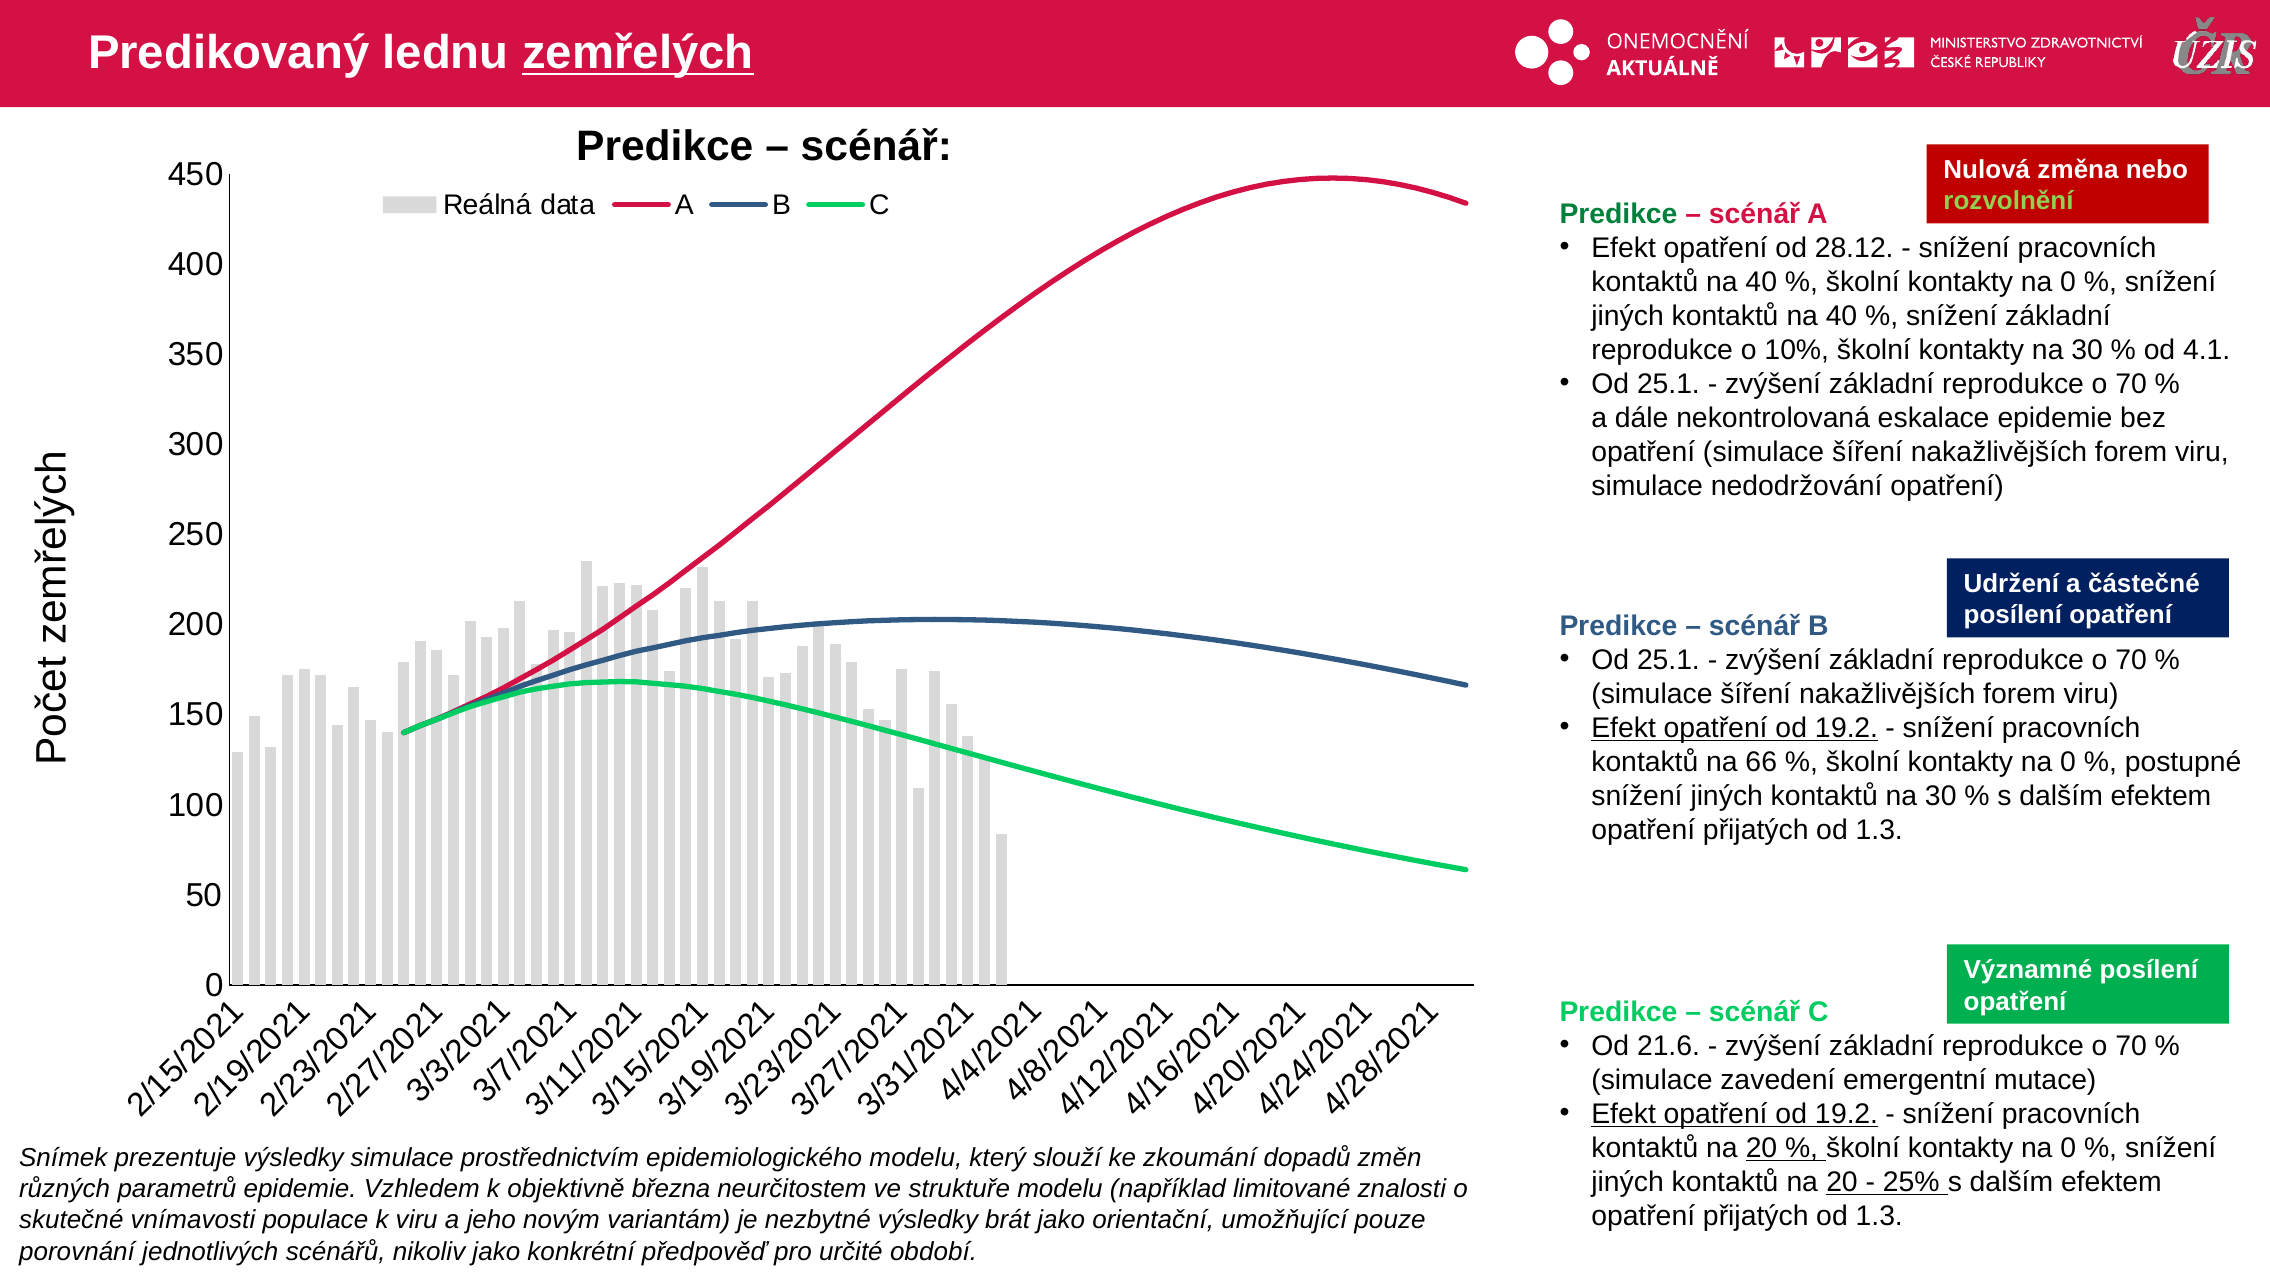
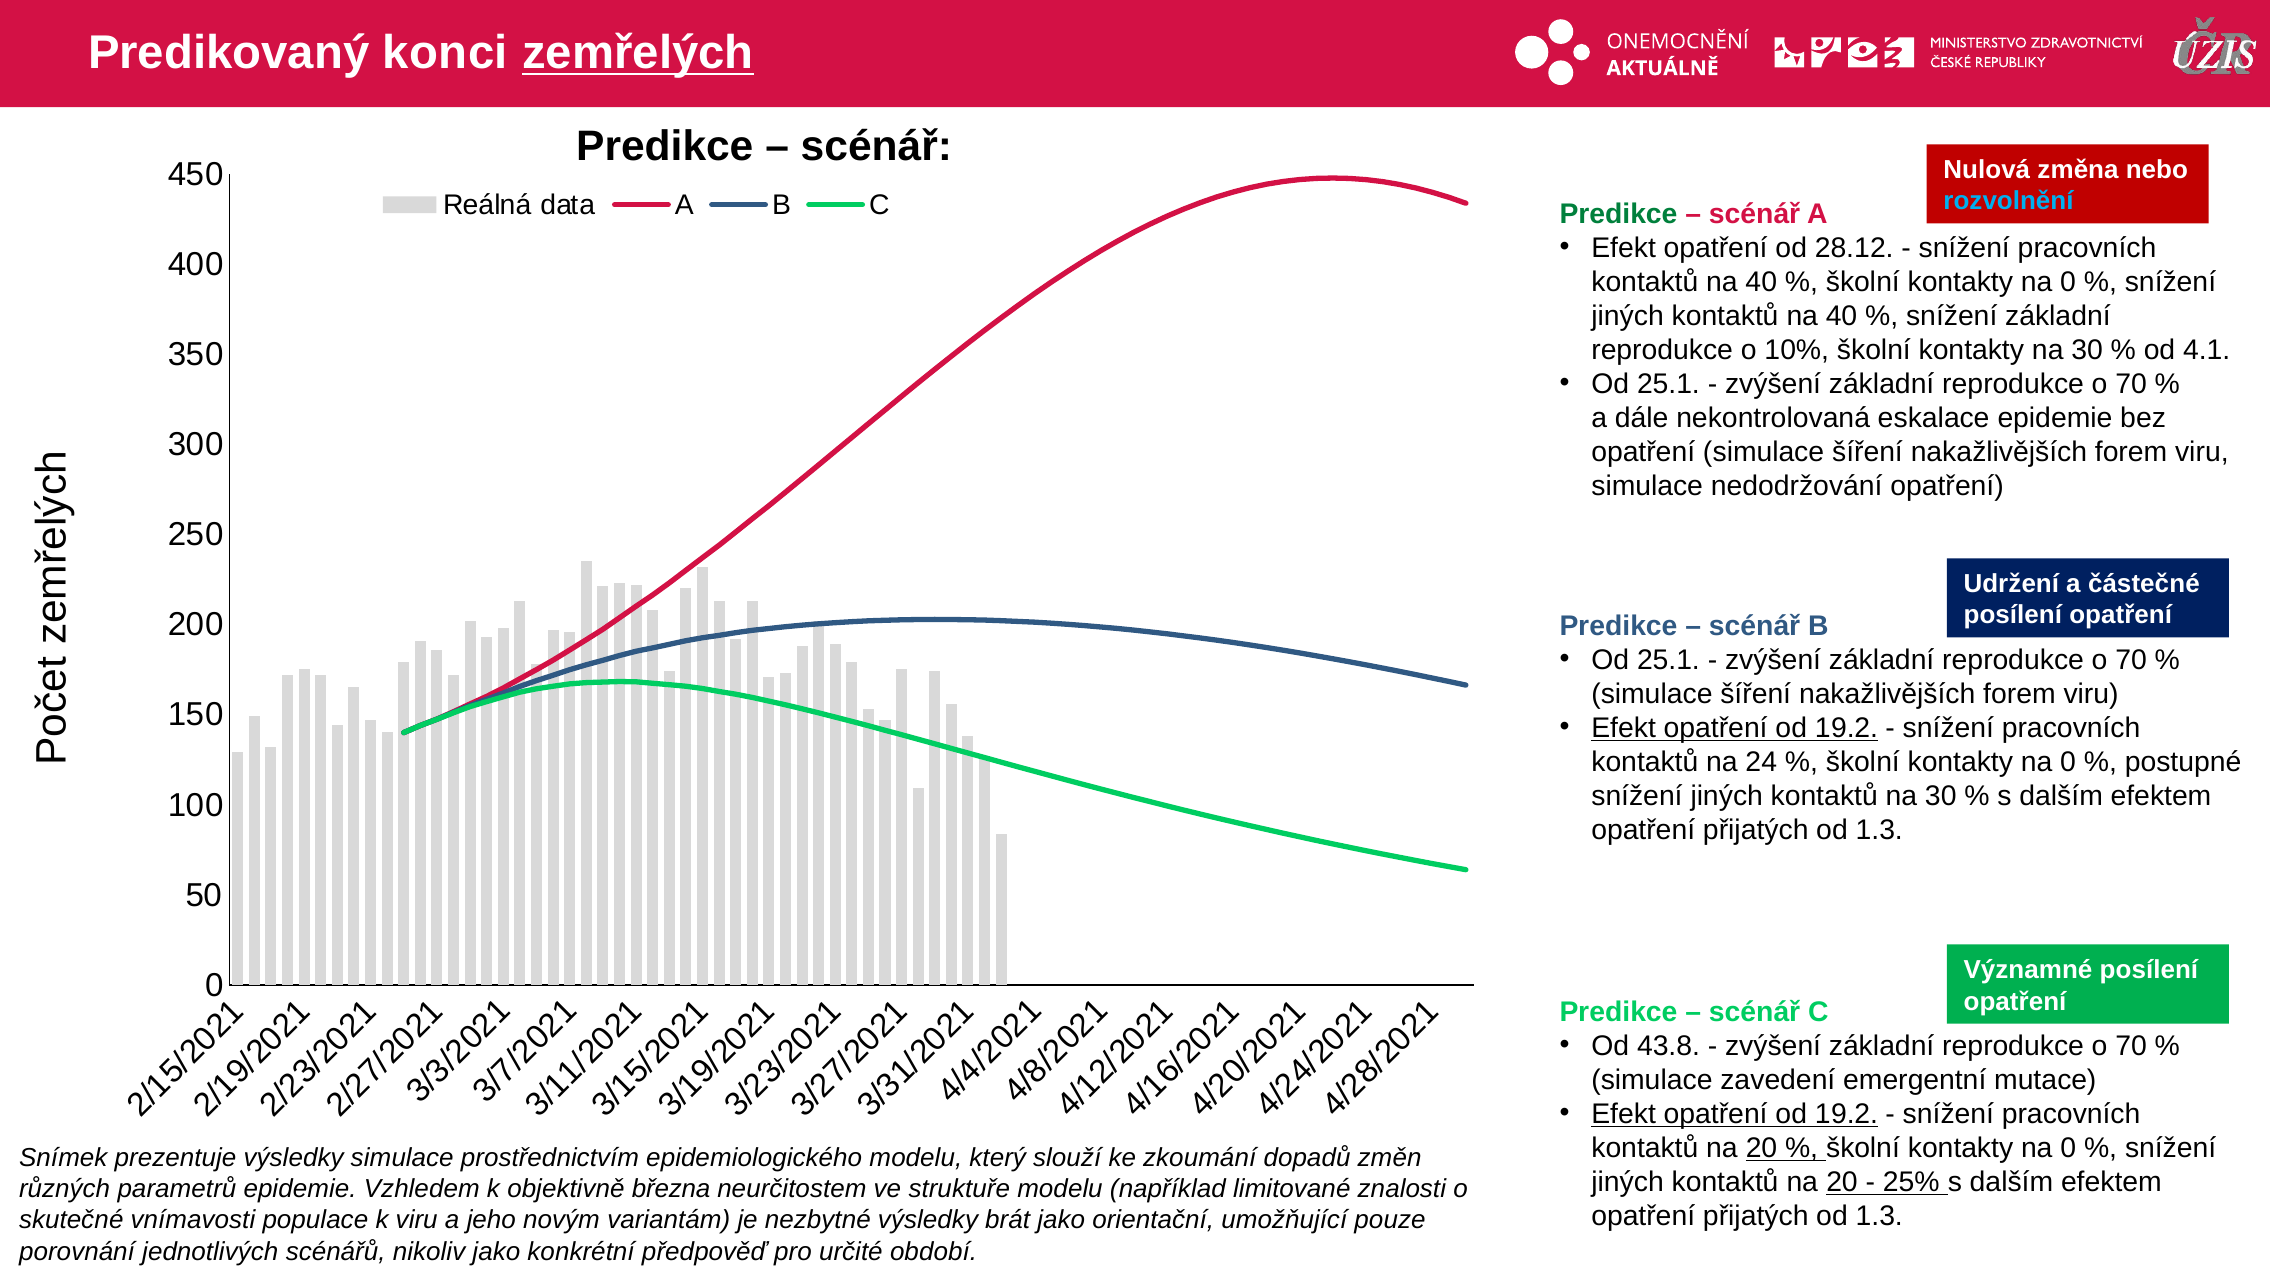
lednu: lednu -> konci
rozvolnění colour: light green -> light blue
66: 66 -> 24
21.6: 21.6 -> 43.8
